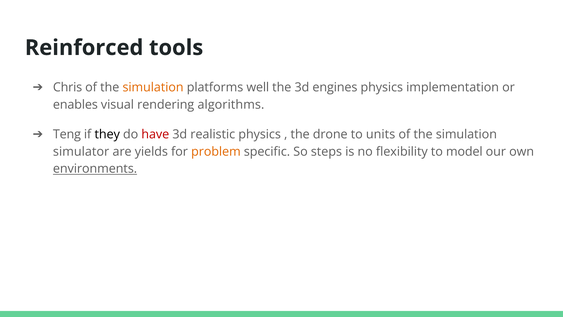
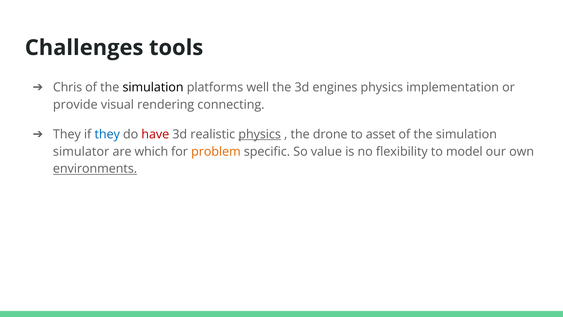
Reinforced: Reinforced -> Challenges
simulation at (153, 87) colour: orange -> black
enables: enables -> provide
algorithms: algorithms -> connecting
Teng at (67, 134): Teng -> They
they at (107, 134) colour: black -> blue
physics at (260, 134) underline: none -> present
units: units -> asset
yields: yields -> which
steps: steps -> value
